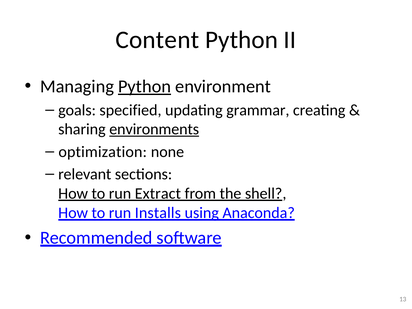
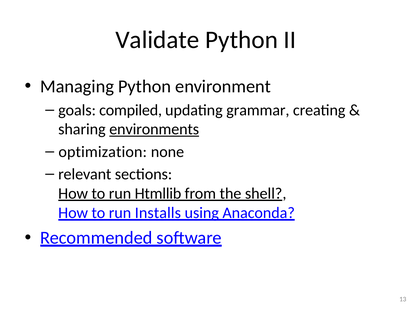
Content: Content -> Validate
Python at (145, 86) underline: present -> none
specified: specified -> compiled
Extract: Extract -> Htmllib
